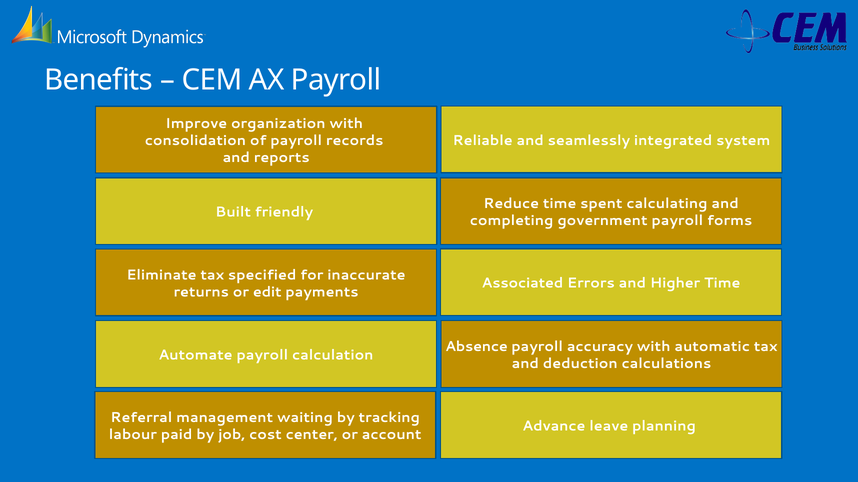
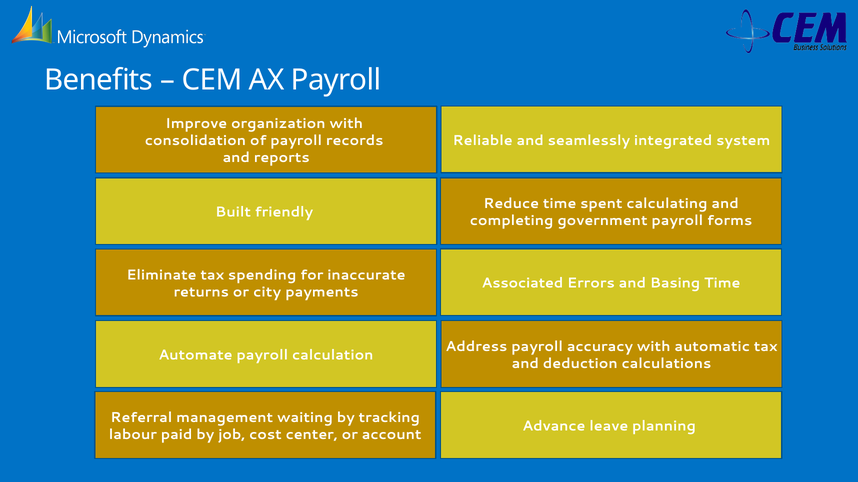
specified: specified -> spending
Higher: Higher -> Basing
edit: edit -> city
Absence: Absence -> Address
